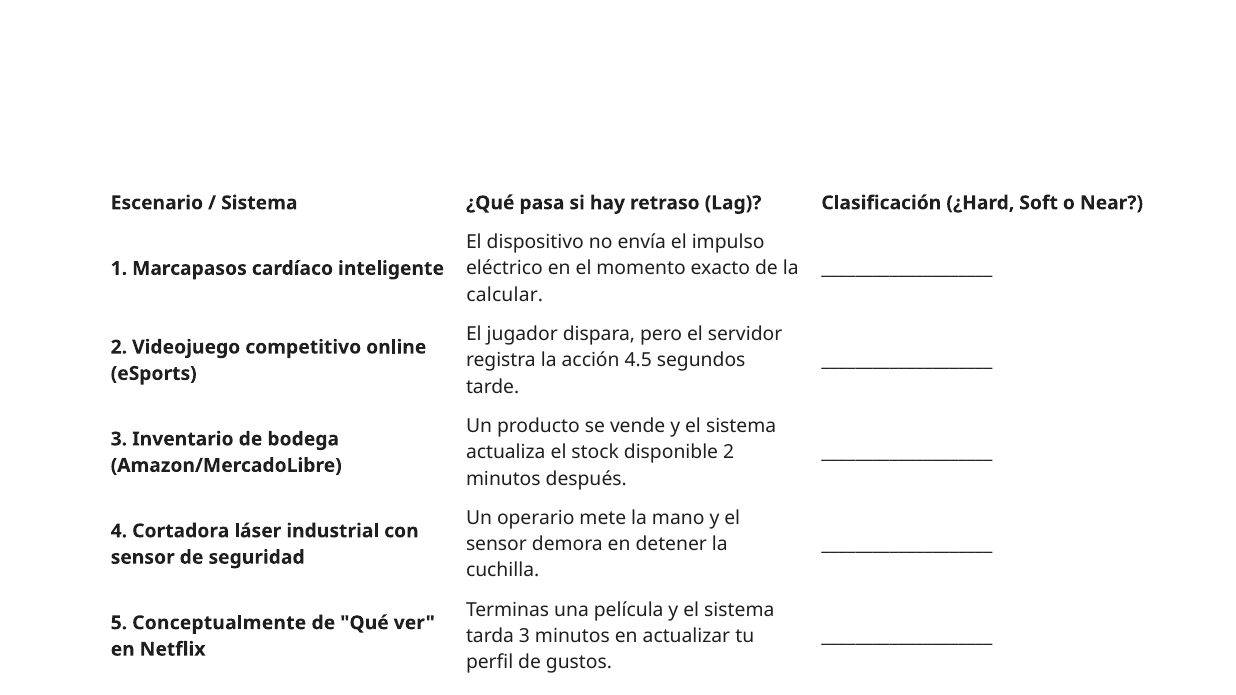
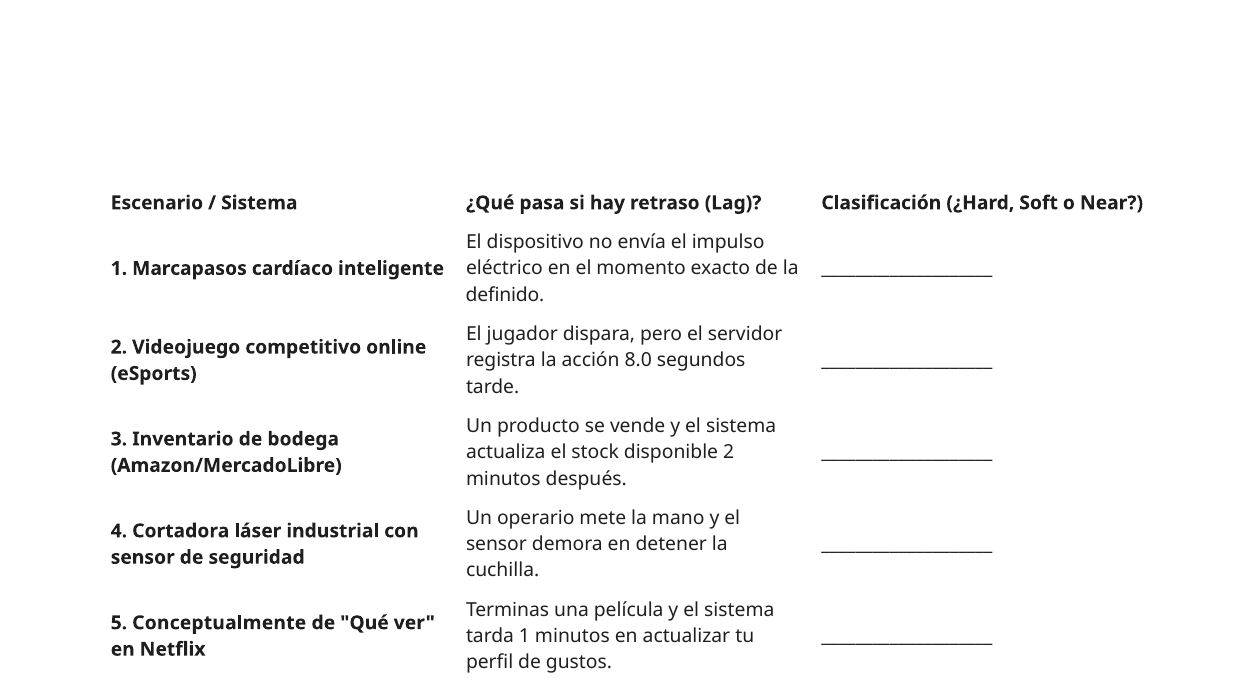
calcular: calcular -> definido
4.5: 4.5 -> 8.0
tarda 3: 3 -> 1
